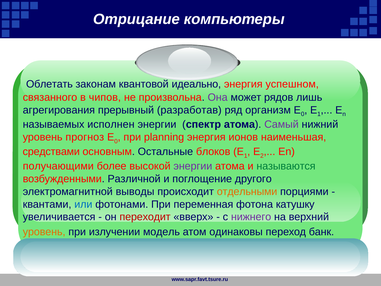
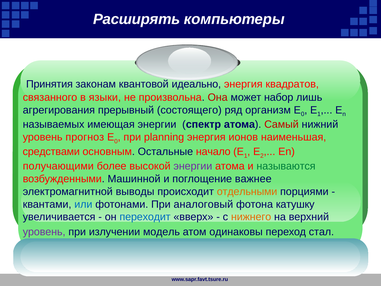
Отрицание: Отрицание -> Расширять
Облетать: Облетать -> Принятия
успешном: успешном -> квадратов
чипов: чипов -> языки
Она colour: purple -> red
рядов: рядов -> набор
разработав: разработав -> состоящего
исполнен: исполнен -> имеющая
Самый colour: purple -> red
блоков: блоков -> начало
Различной: Различной -> Машинной
другого: другого -> важнее
переменная: переменная -> аналоговый
переходит colour: red -> blue
нижнего colour: purple -> orange
уровень at (44, 232) colour: orange -> purple
банк: банк -> стал
